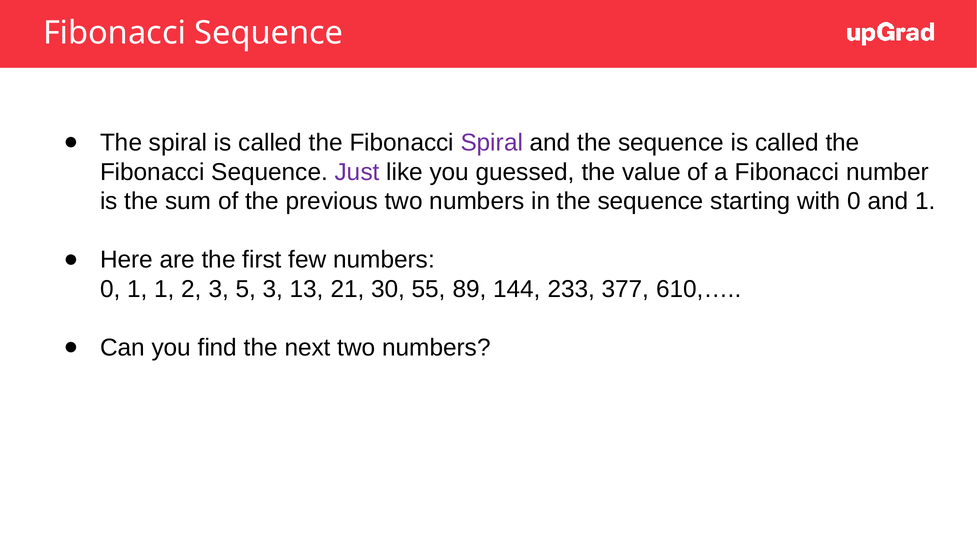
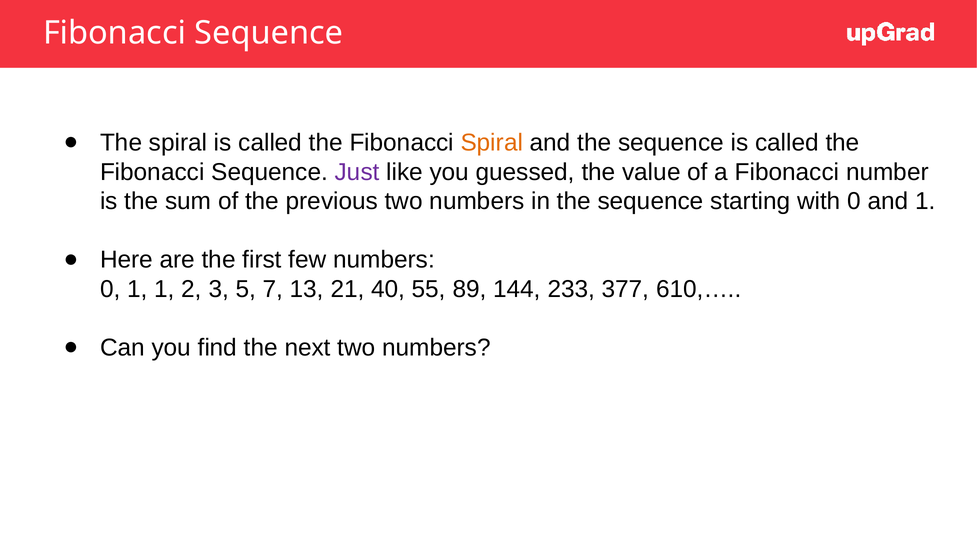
Spiral at (492, 143) colour: purple -> orange
5 3: 3 -> 7
30: 30 -> 40
